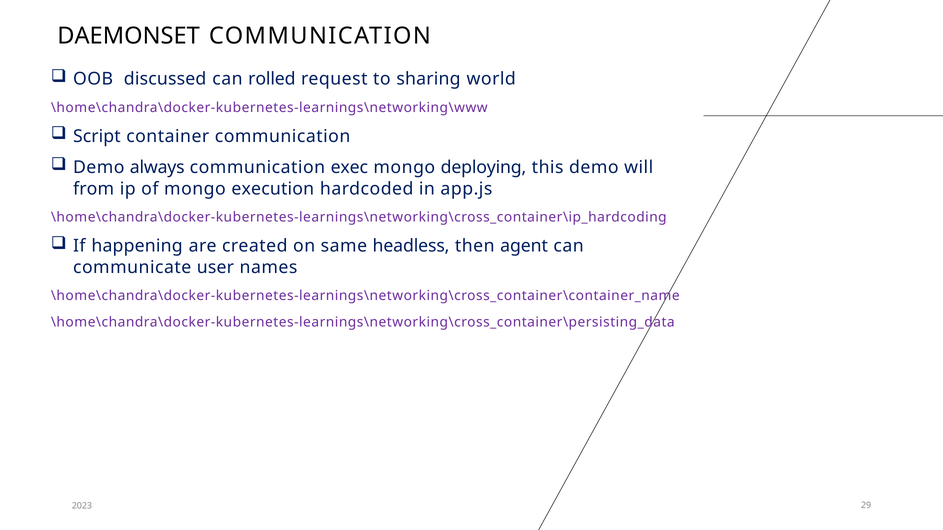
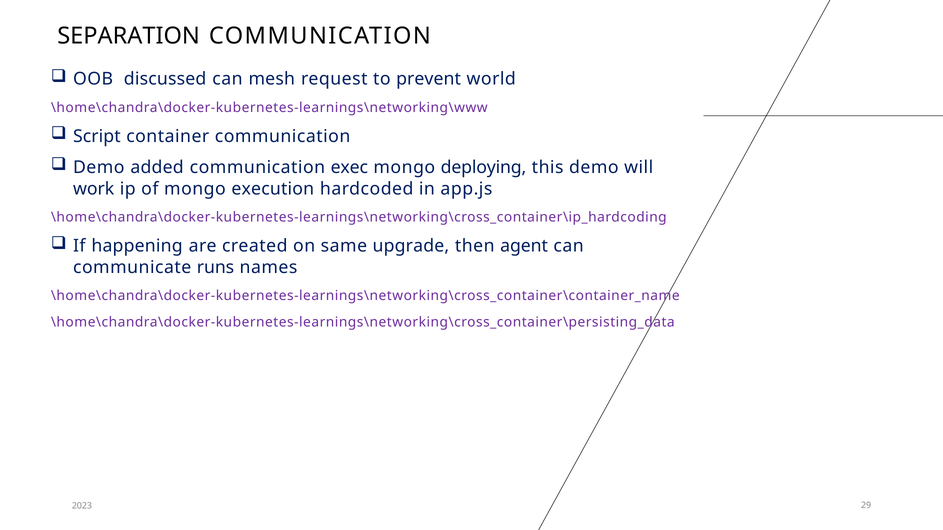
DAEMONSET: DAEMONSET -> SEPARATION
rolled: rolled -> mesh
sharing: sharing -> prevent
always: always -> added
from: from -> work
headless: headless -> upgrade
user: user -> runs
